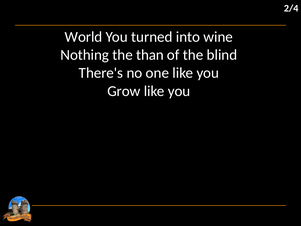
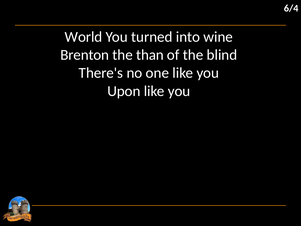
2/4: 2/4 -> 6/4
Nothing: Nothing -> Brenton
Grow: Grow -> Upon
